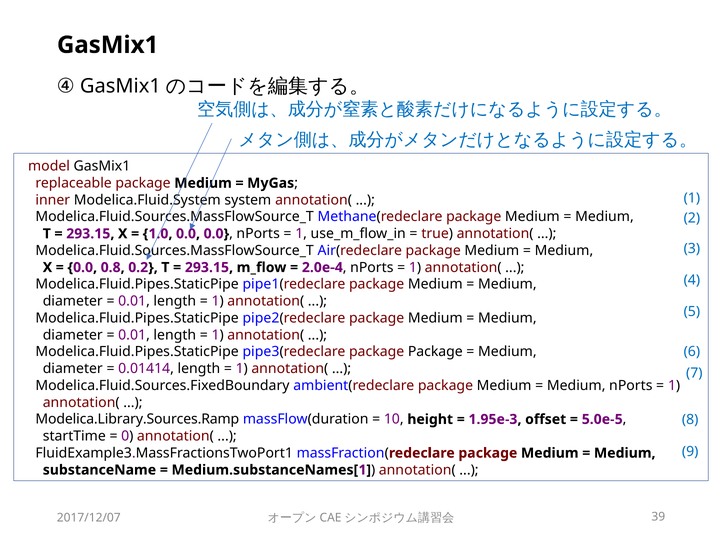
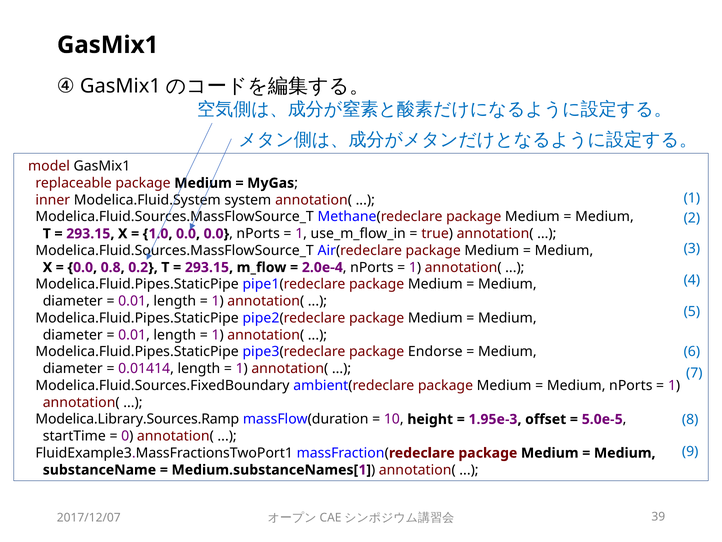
package Package: Package -> Endorse
